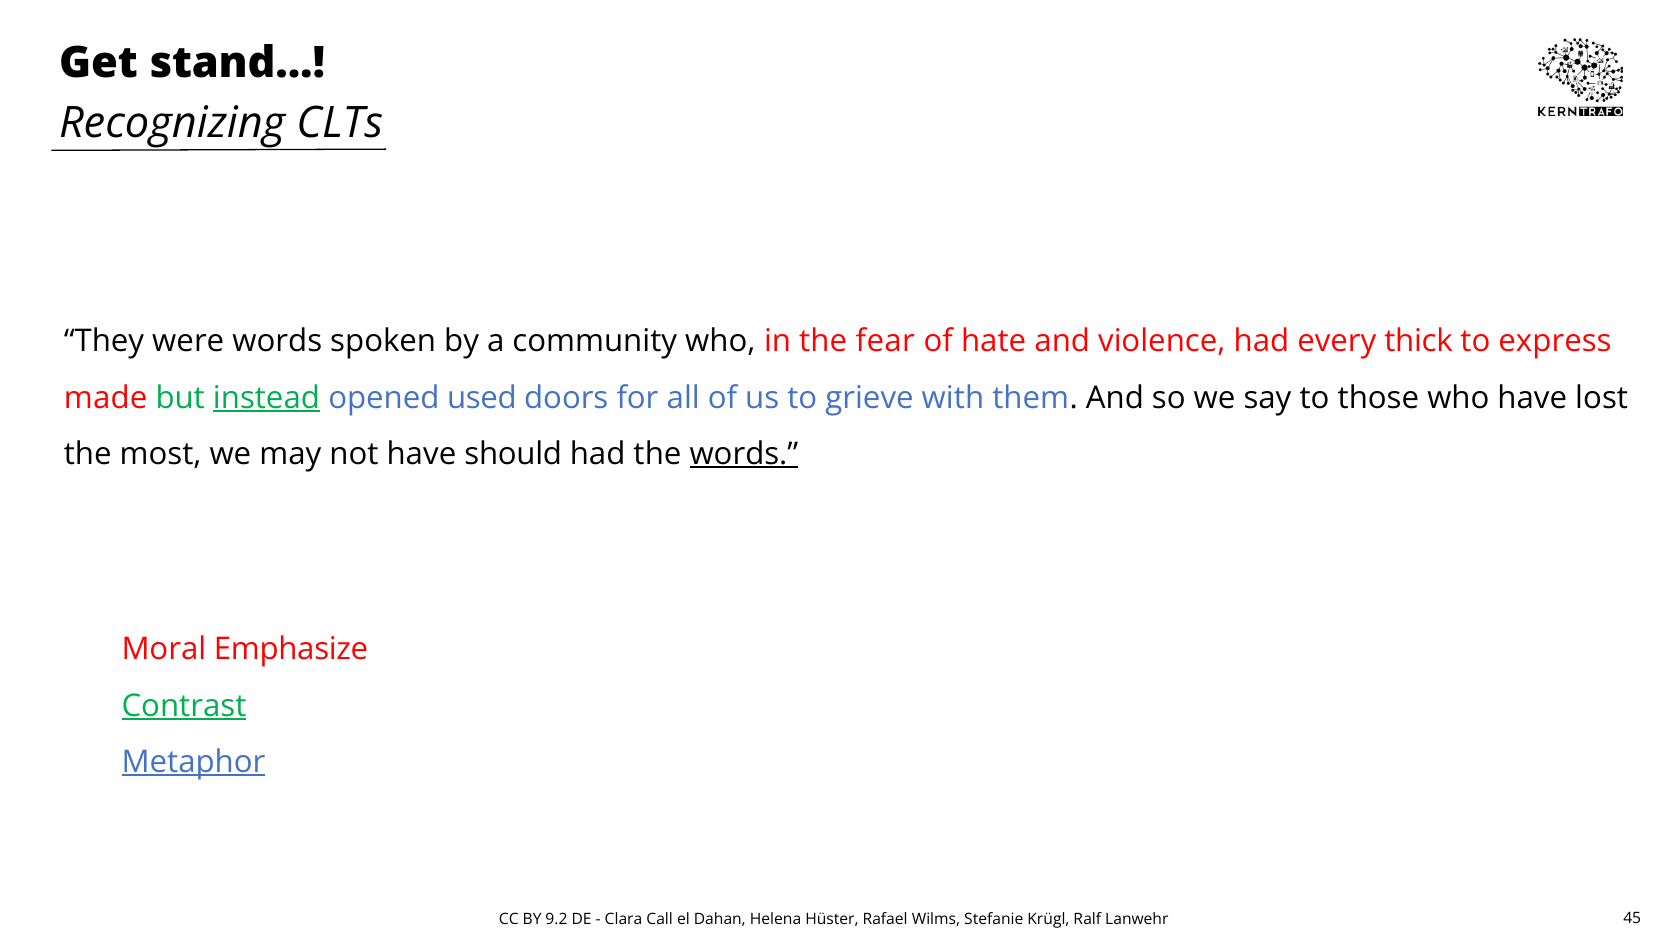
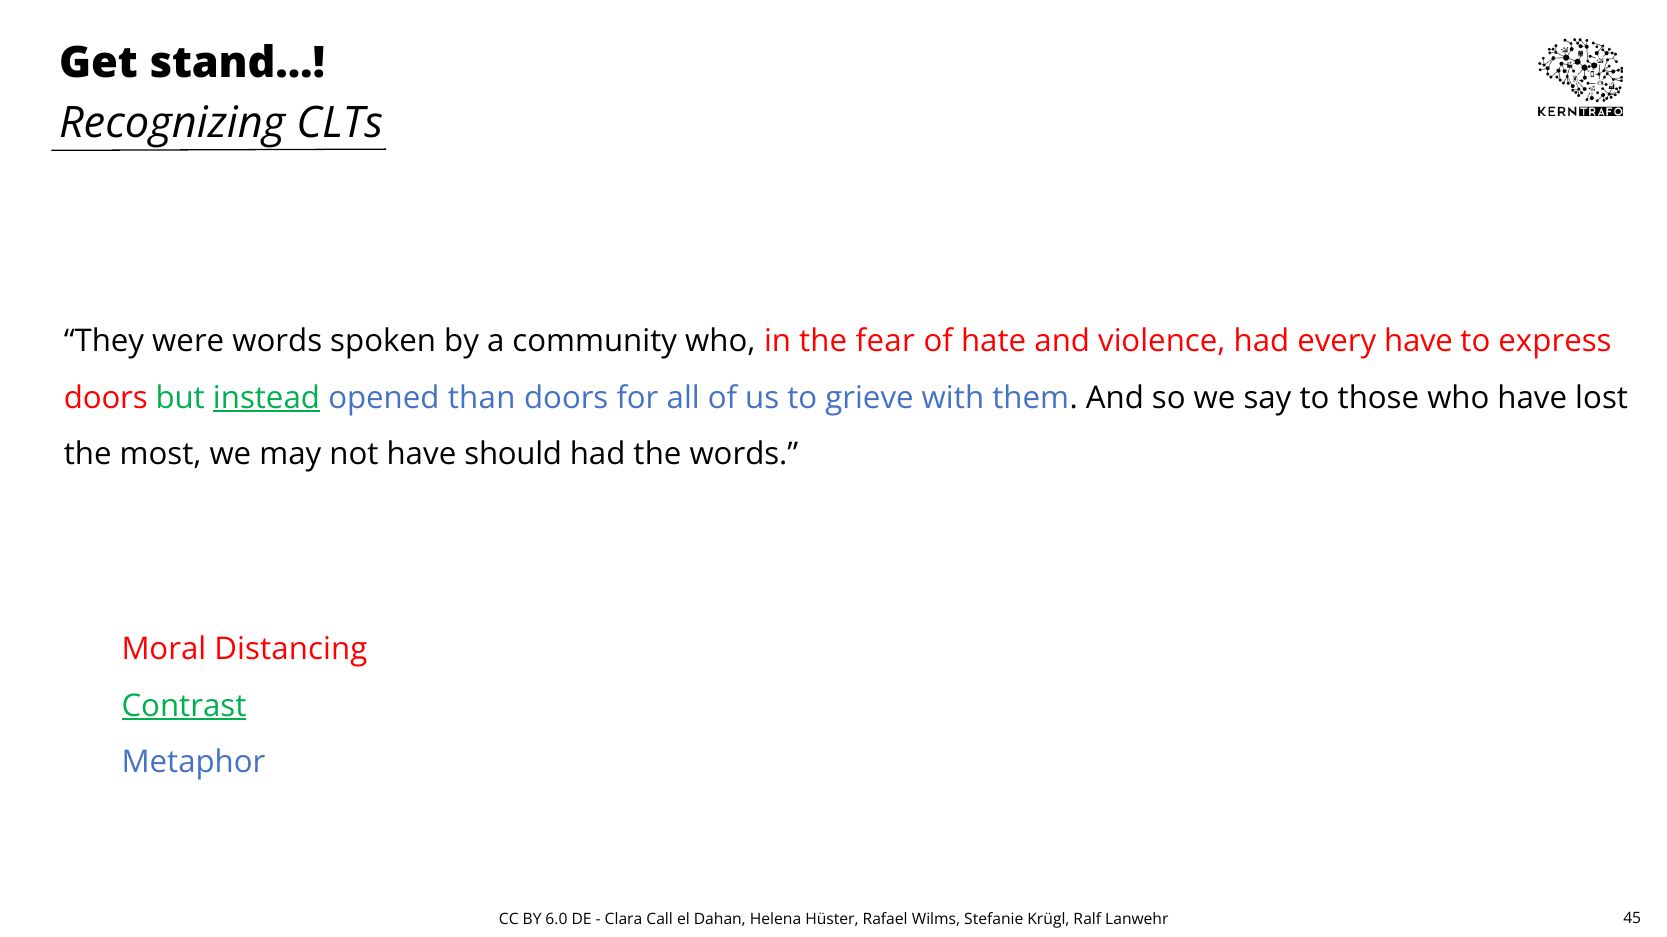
every thick: thick -> have
made at (106, 398): made -> doors
used: used -> than
words at (744, 454) underline: present -> none
Emphasize: Emphasize -> Distancing
Metaphor underline: present -> none
9.2: 9.2 -> 6.0
